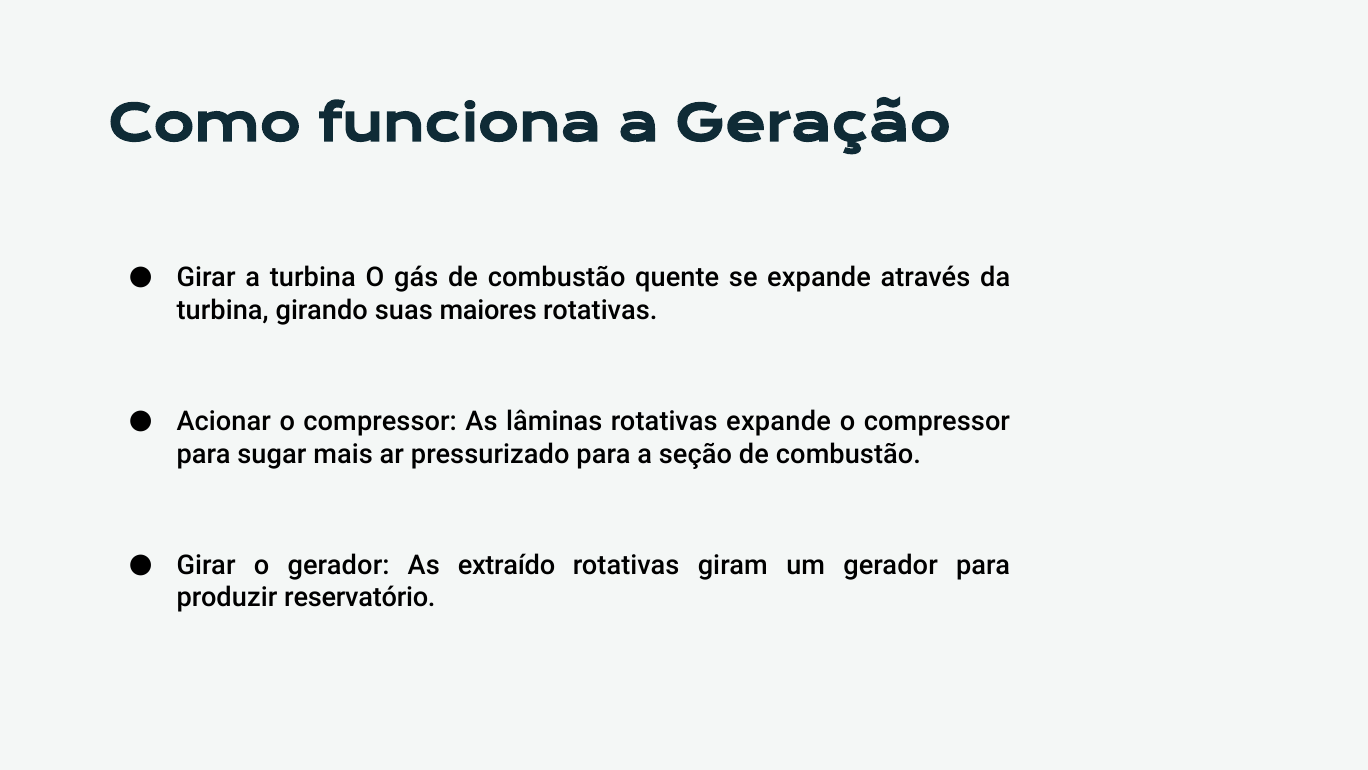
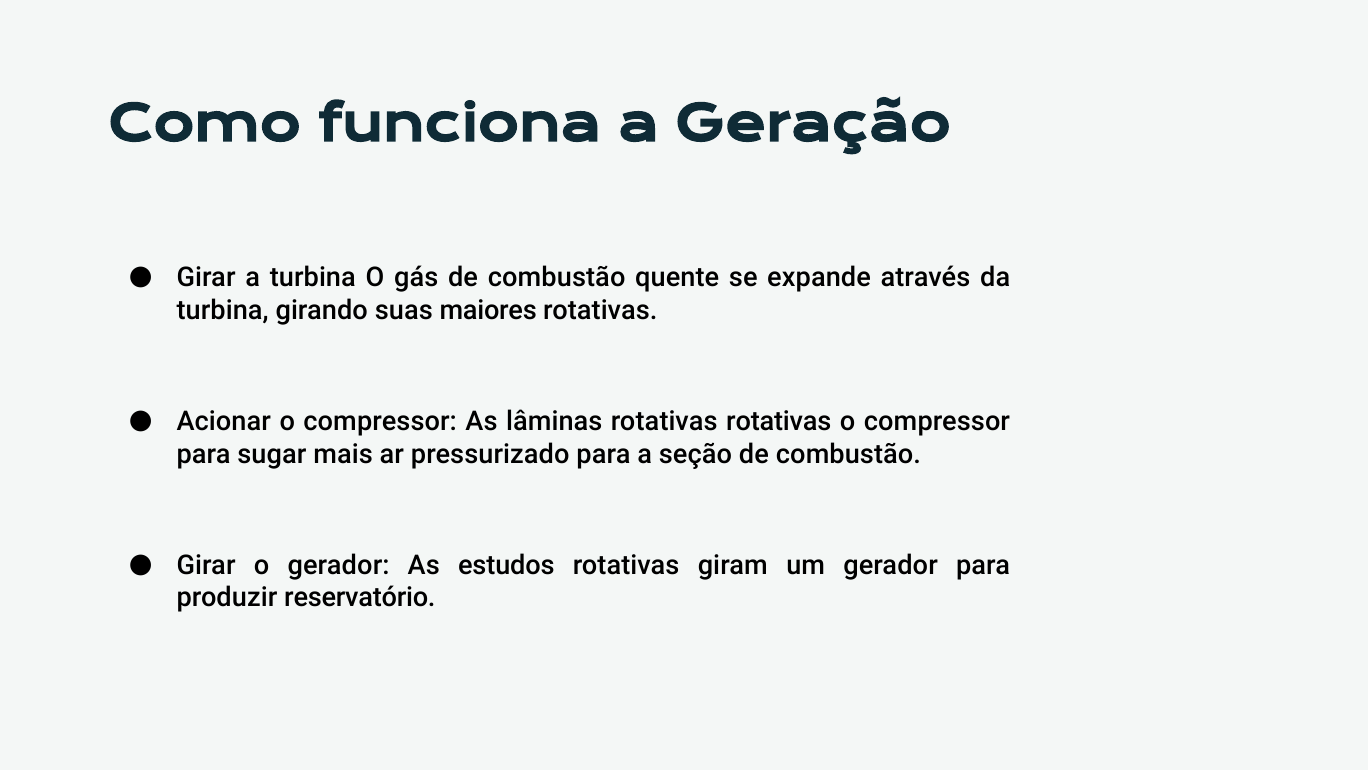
rotativas expande: expande -> rotativas
extraído: extraído -> estudos
